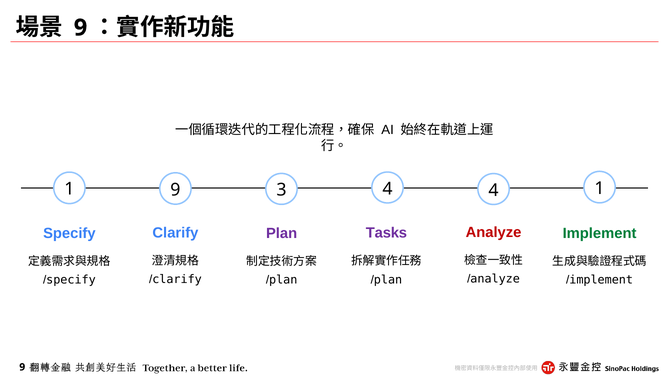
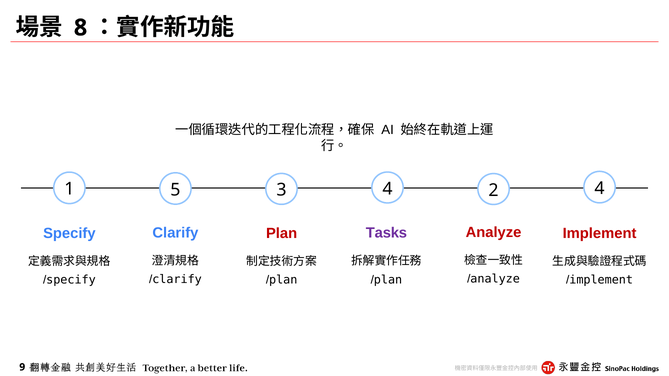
9 at (81, 28): 9 -> 8
4 4: 4 -> 2
1 9: 9 -> 5
3 1: 1 -> 4
Implement colour: green -> red
Plan colour: purple -> red
